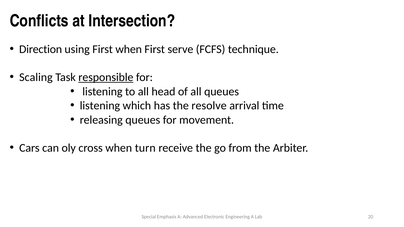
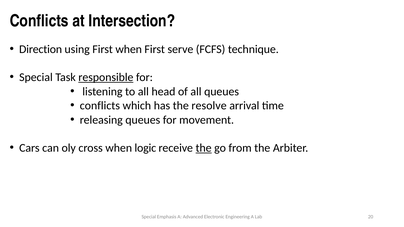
Scaling at (36, 77): Scaling -> Special
listening at (100, 106): listening -> conflicts
turn: turn -> logic
the at (204, 148) underline: none -> present
